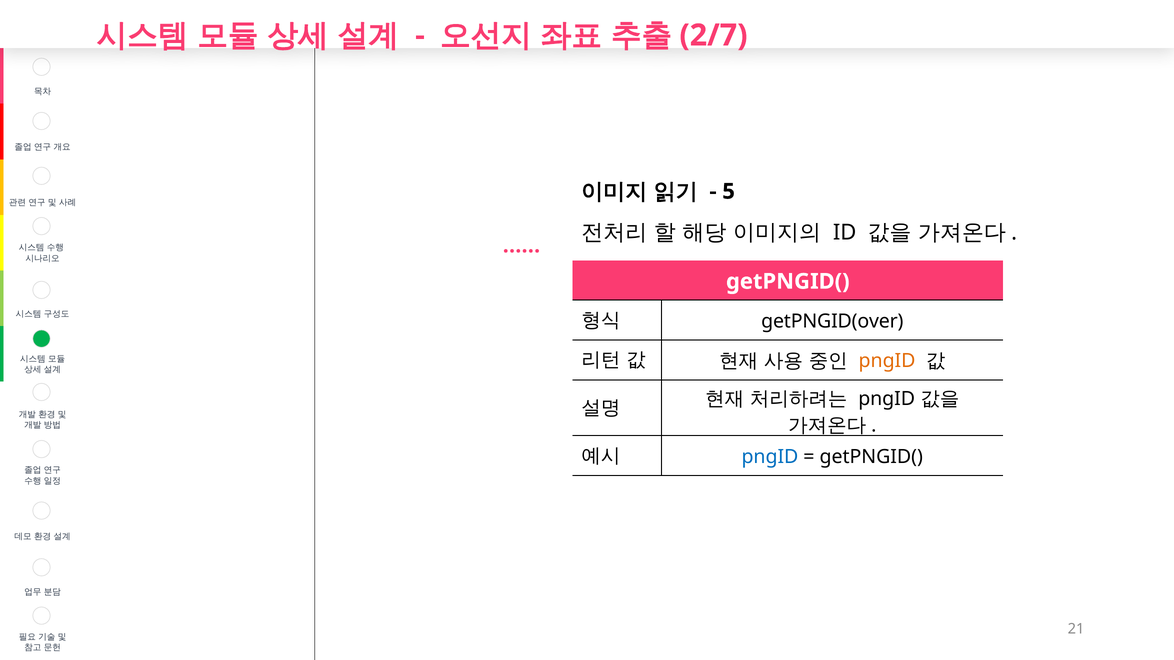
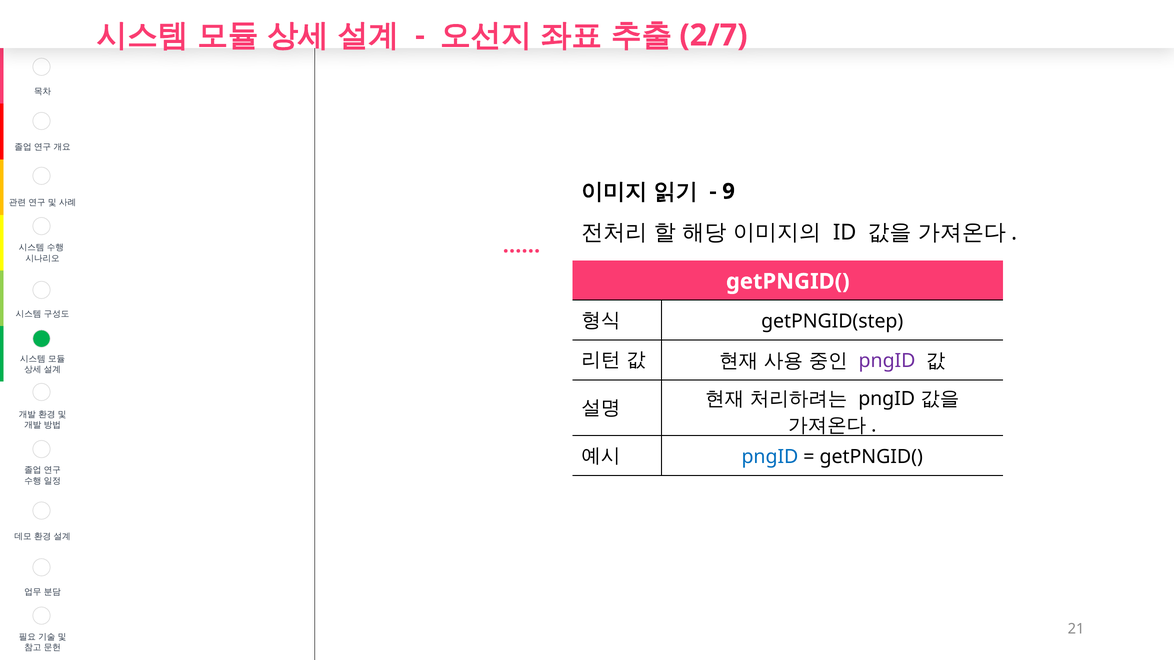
5: 5 -> 9
getPNGID(over: getPNGID(over -> getPNGID(step
pngID at (887, 361) colour: orange -> purple
